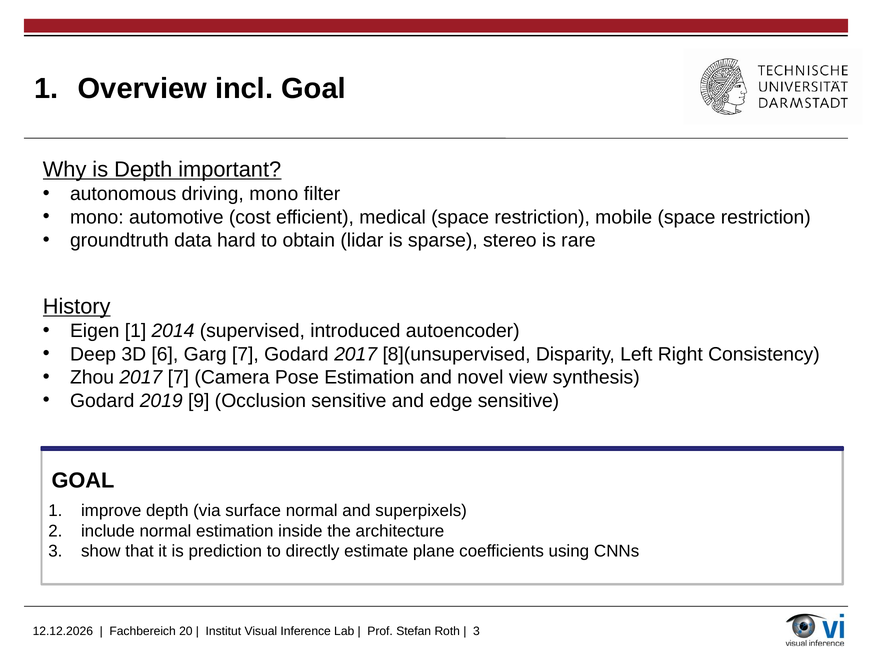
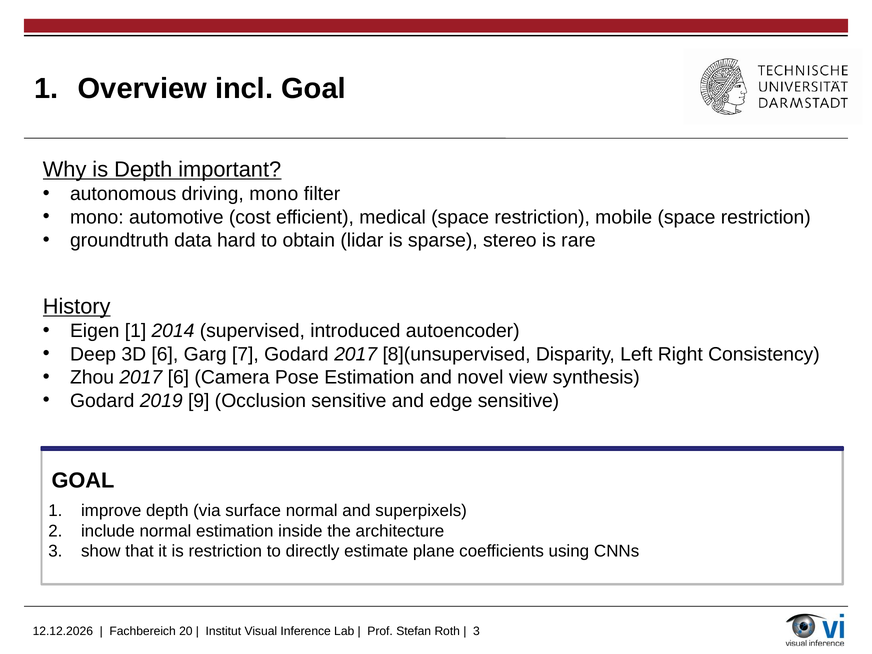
2017 7: 7 -> 6
is prediction: prediction -> restriction
